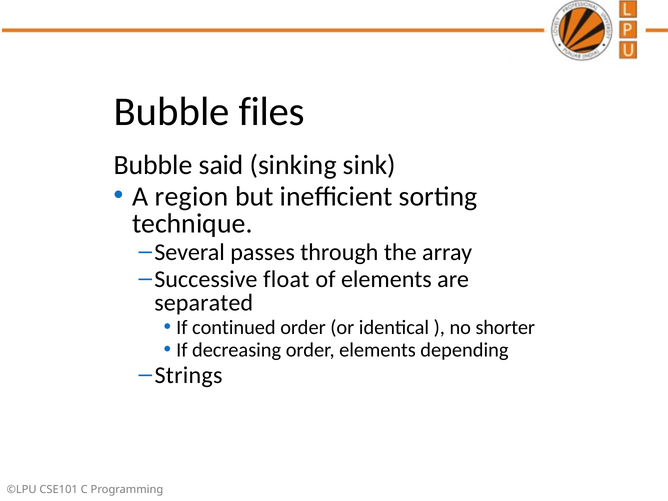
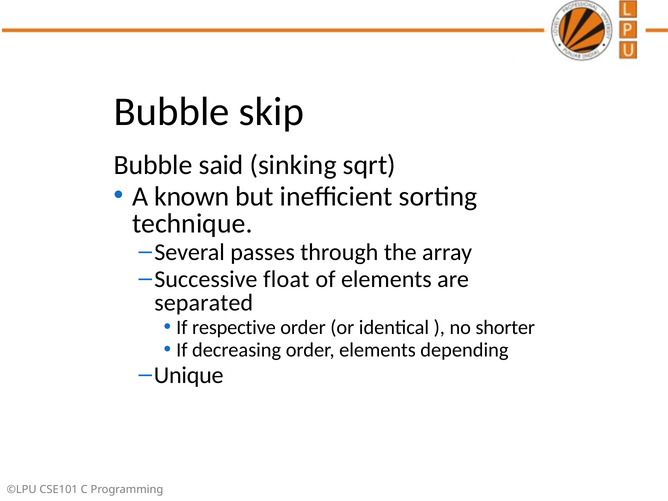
files: files -> skip
sink: sink -> sqrt
region: region -> known
continued: continued -> respective
Strings: Strings -> Unique
